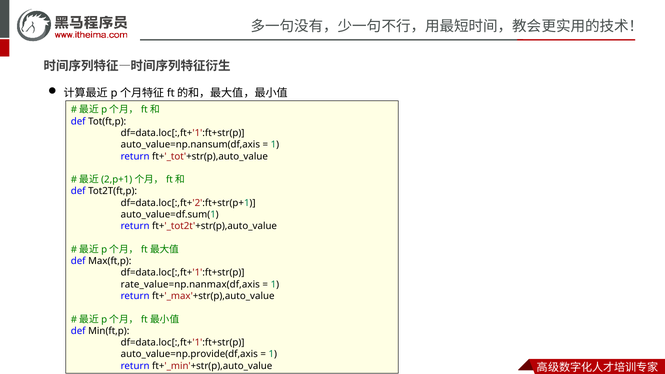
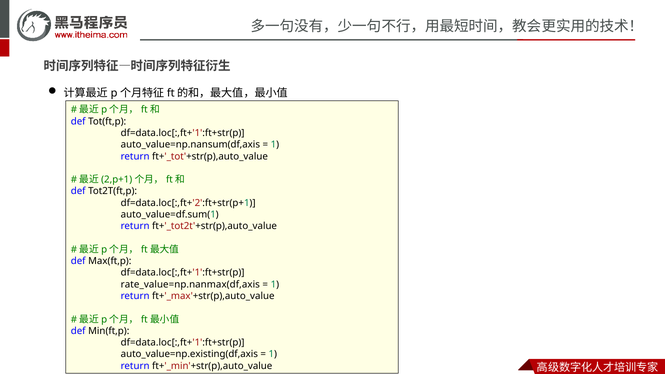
auto_value=np.provide(df,axis: auto_value=np.provide(df,axis -> auto_value=np.existing(df,axis
